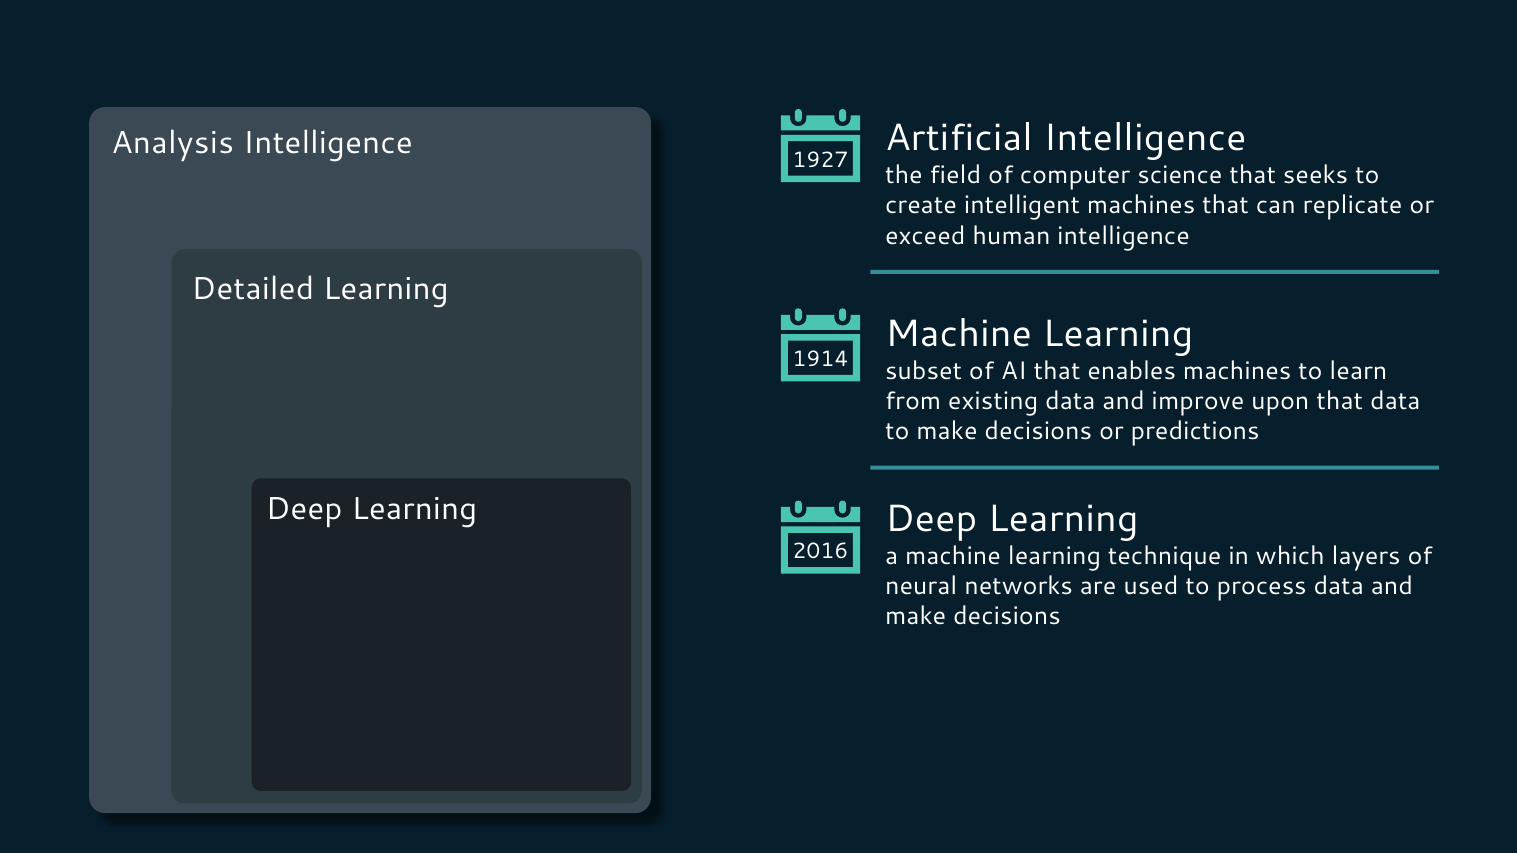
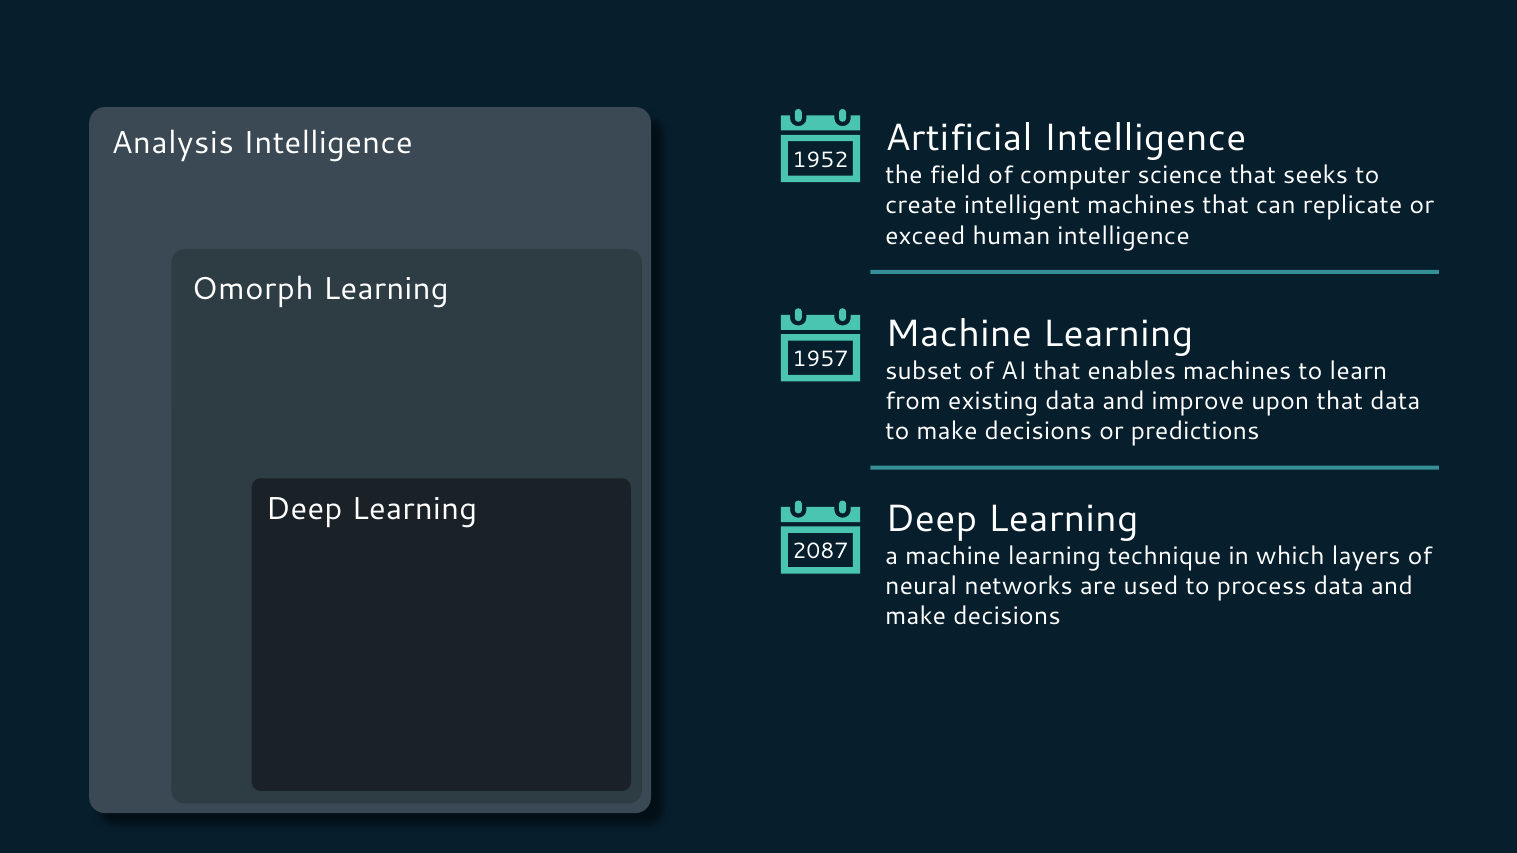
1927: 1927 -> 1952
Detailed: Detailed -> Omorph
1914: 1914 -> 1957
2016: 2016 -> 2087
